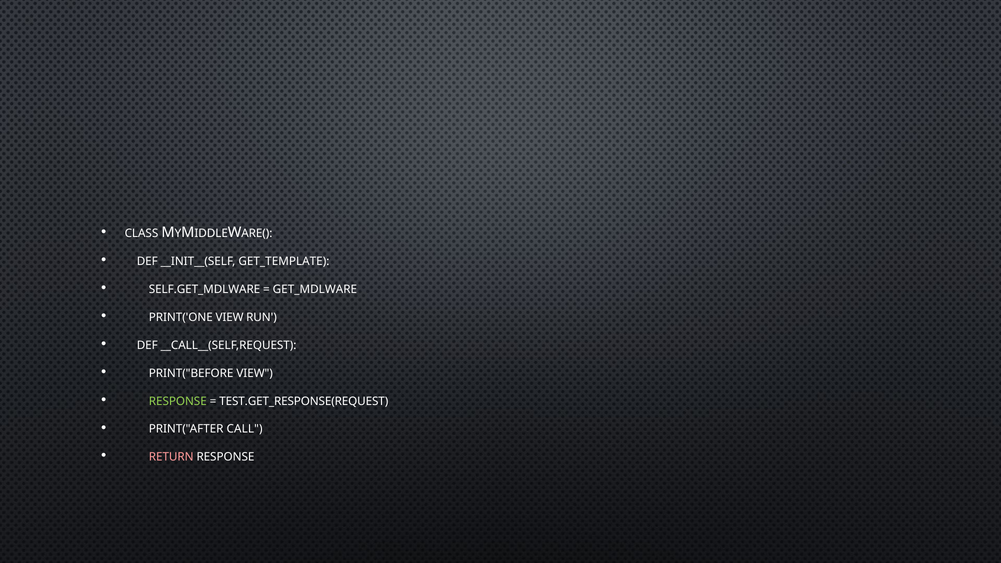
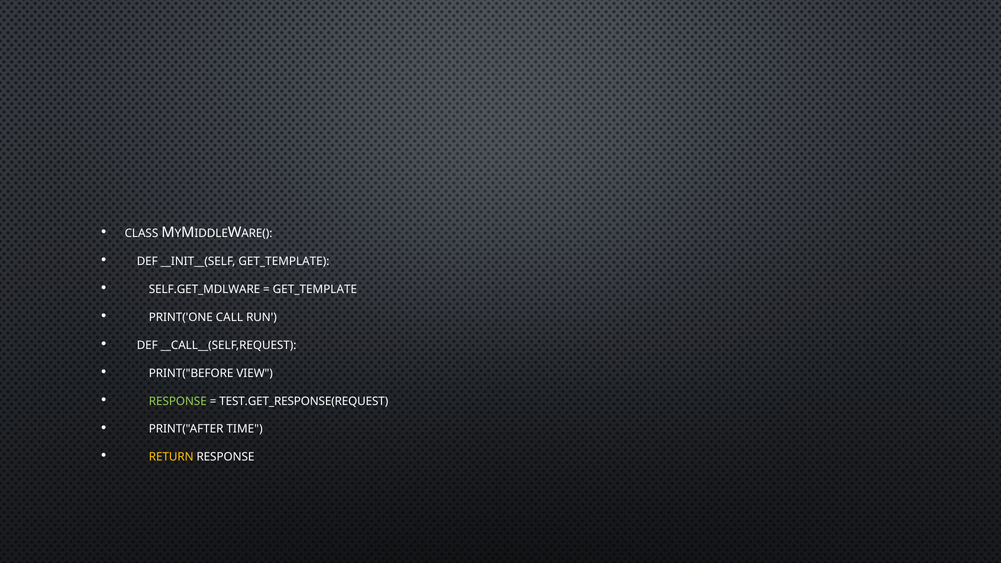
GET_MDLWARE at (315, 289): GET_MDLWARE -> GET_TEMPLATE
PRINT('ONE VIEW: VIEW -> CALL
CALL: CALL -> TIME
RETURN colour: pink -> yellow
